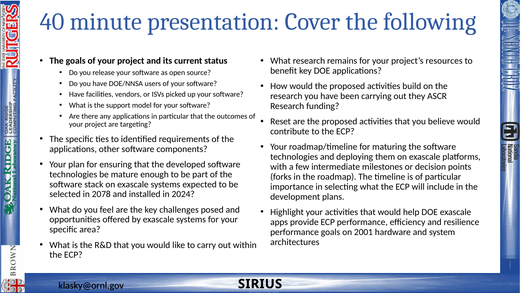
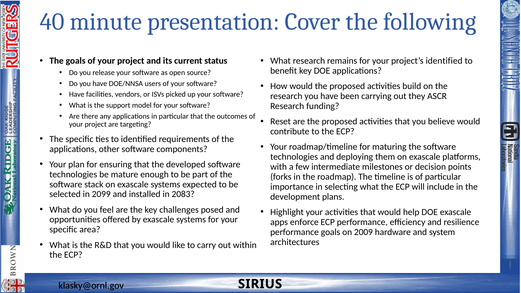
project’s resources: resources -> identified
2078: 2078 -> 2099
2024: 2024 -> 2083
provide: provide -> enforce
2001: 2001 -> 2009
